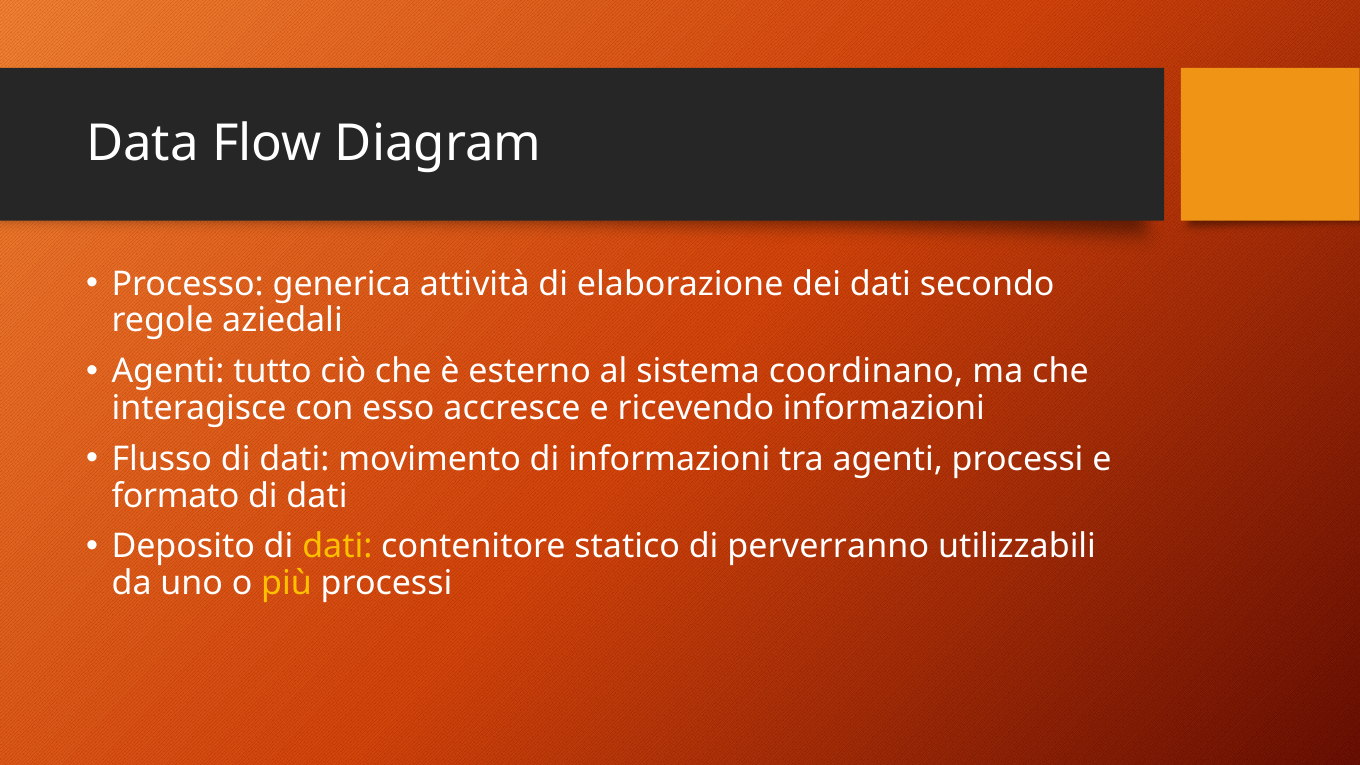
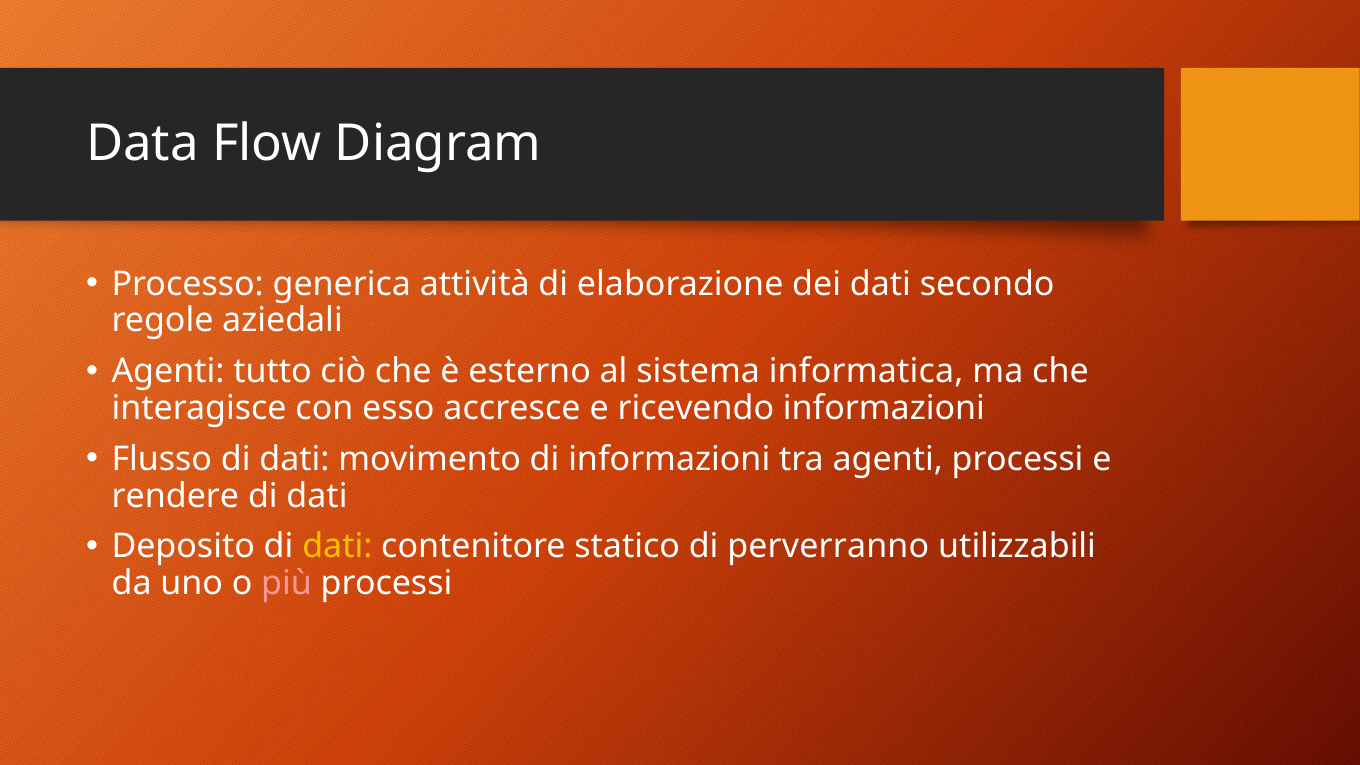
coordinano: coordinano -> informatica
formato: formato -> rendere
più colour: yellow -> pink
